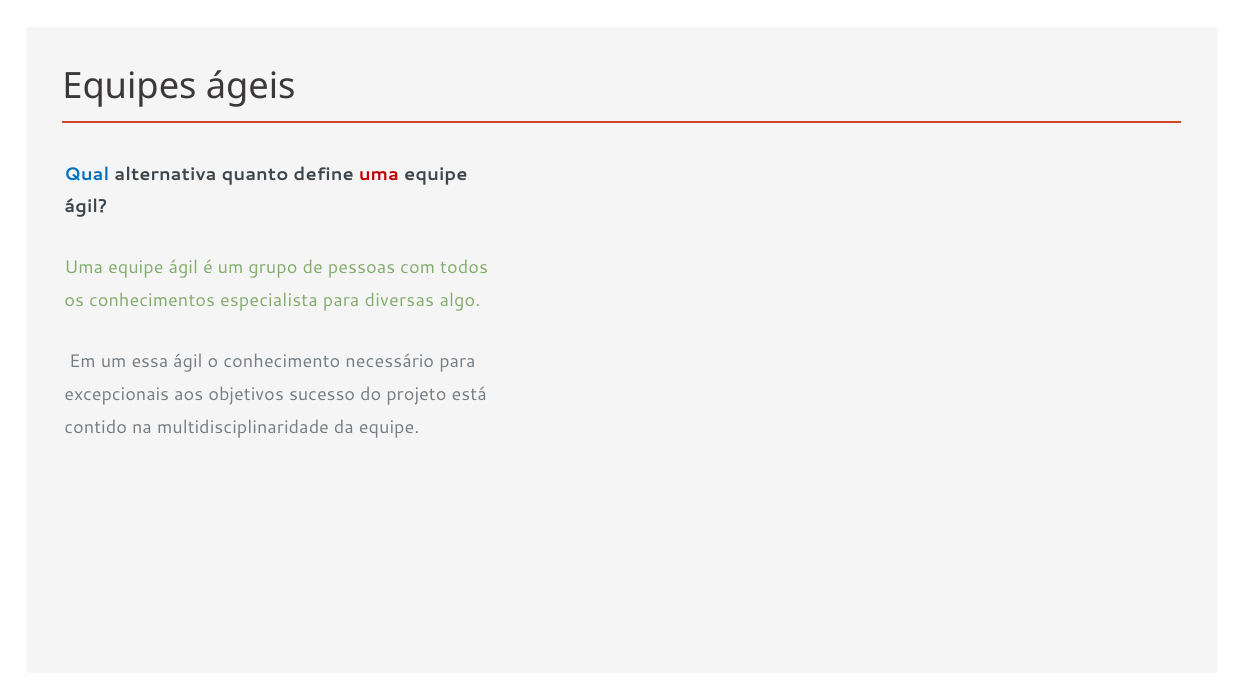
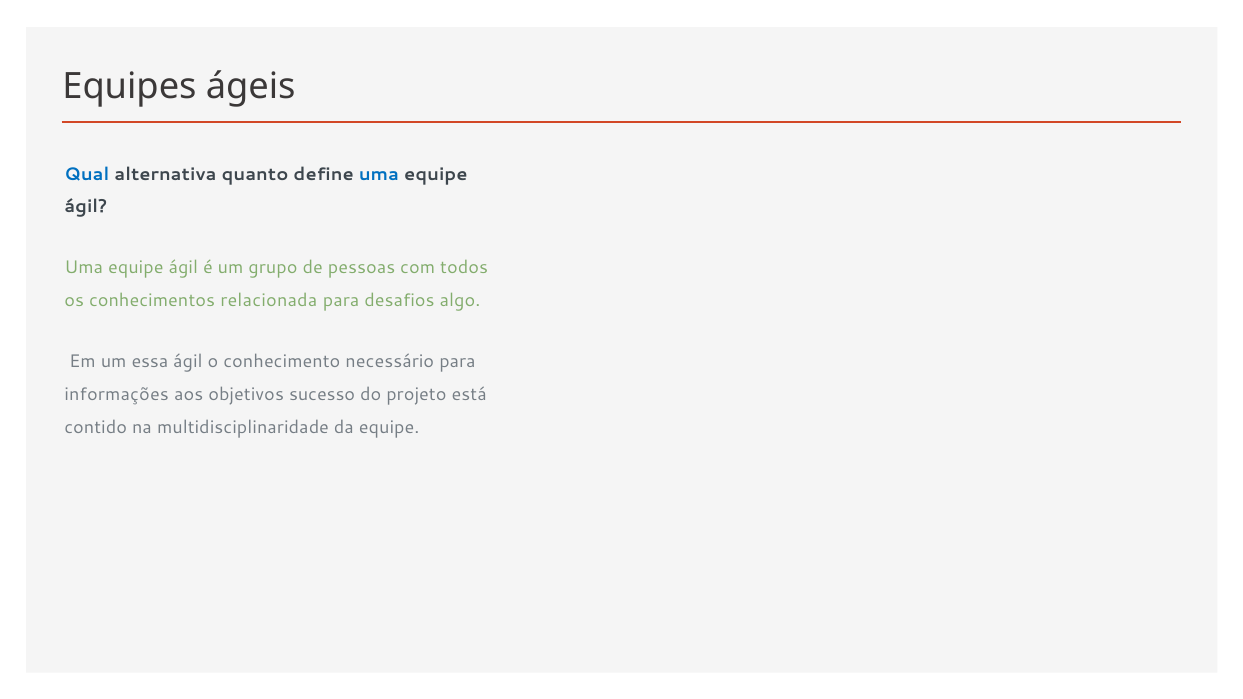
uma at (379, 174) colour: red -> blue
especialista: especialista -> relacionada
diversas: diversas -> desafios
excepcionais: excepcionais -> informações
